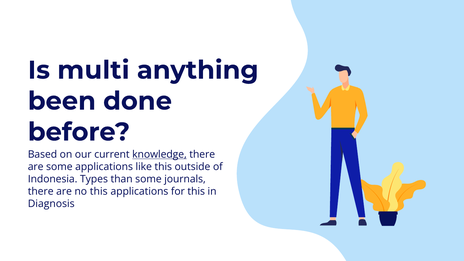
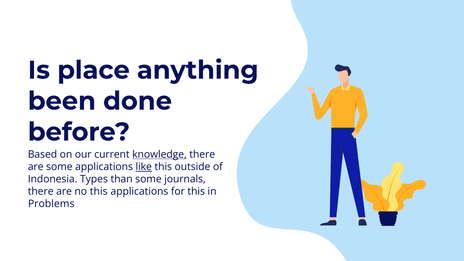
multi: multi -> place
like underline: none -> present
Diagnosis: Diagnosis -> Problems
